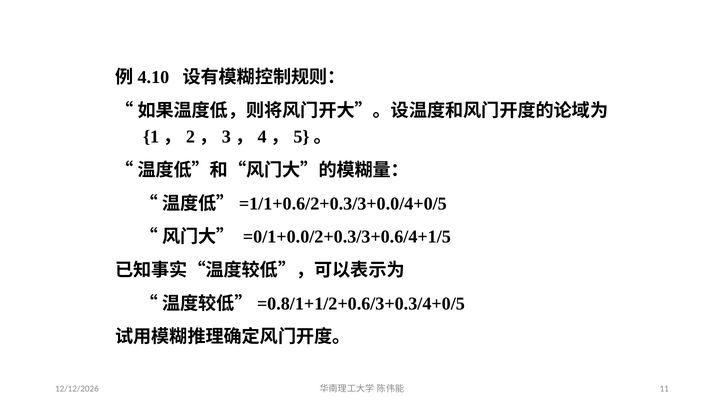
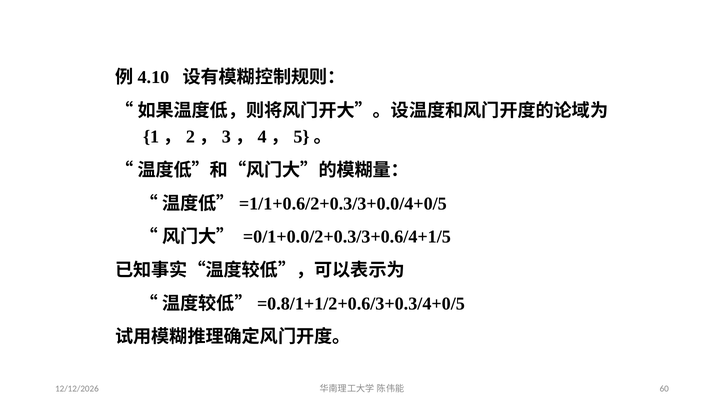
11: 11 -> 60
